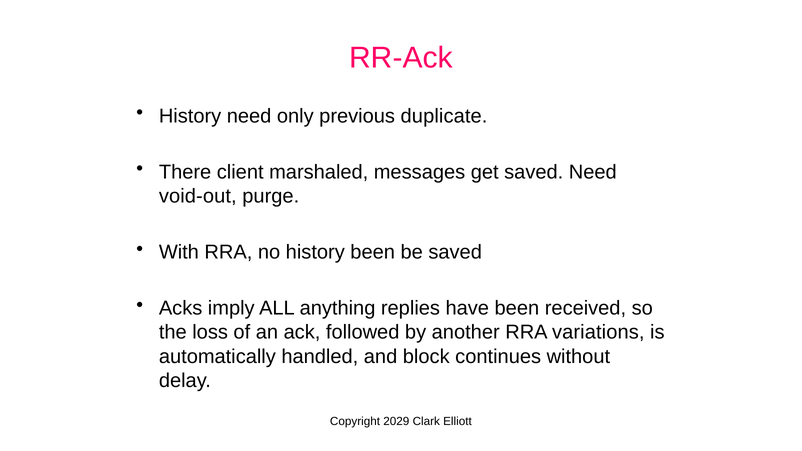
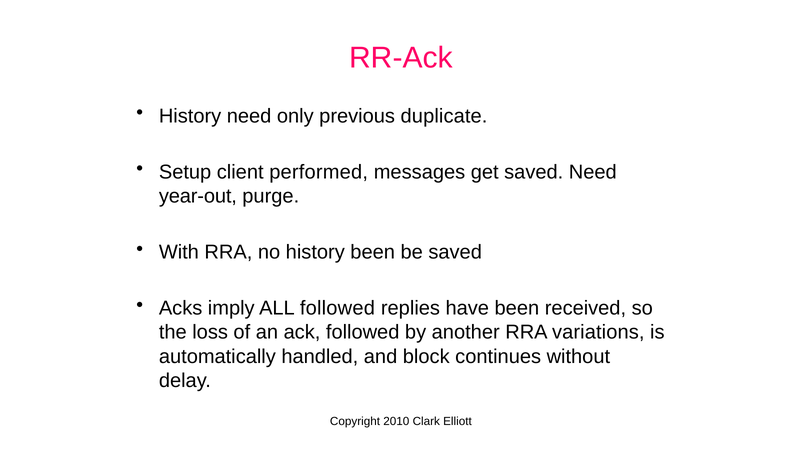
There: There -> Setup
marshaled: marshaled -> performed
void-out: void-out -> year-out
ALL anything: anything -> followed
2029: 2029 -> 2010
